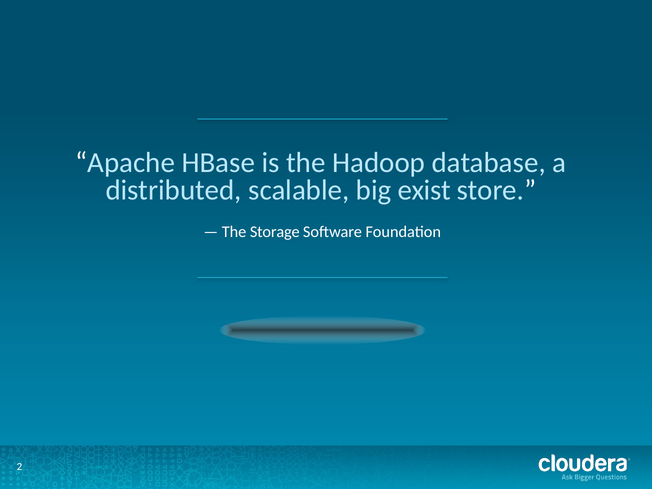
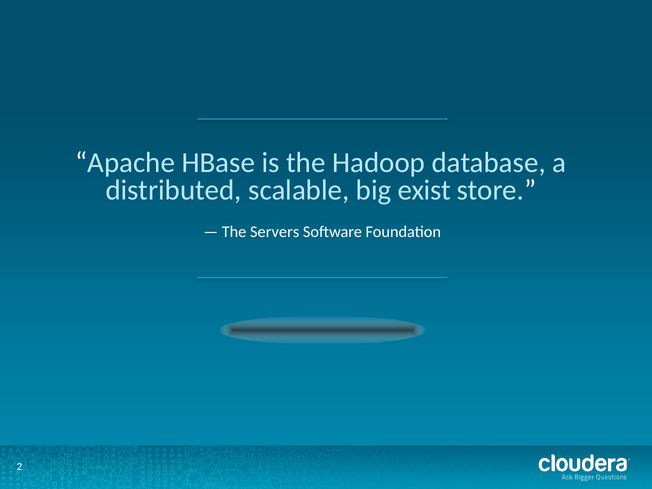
Storage: Storage -> Servers
